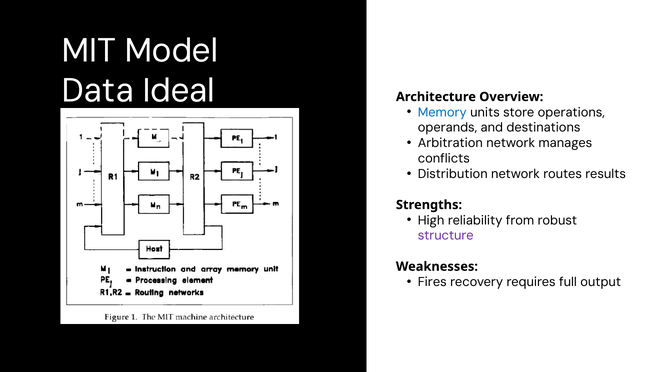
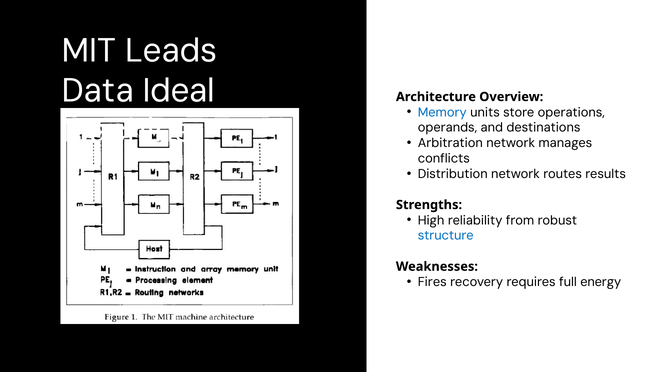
Model: Model -> Leads
structure colour: purple -> blue
output: output -> energy
